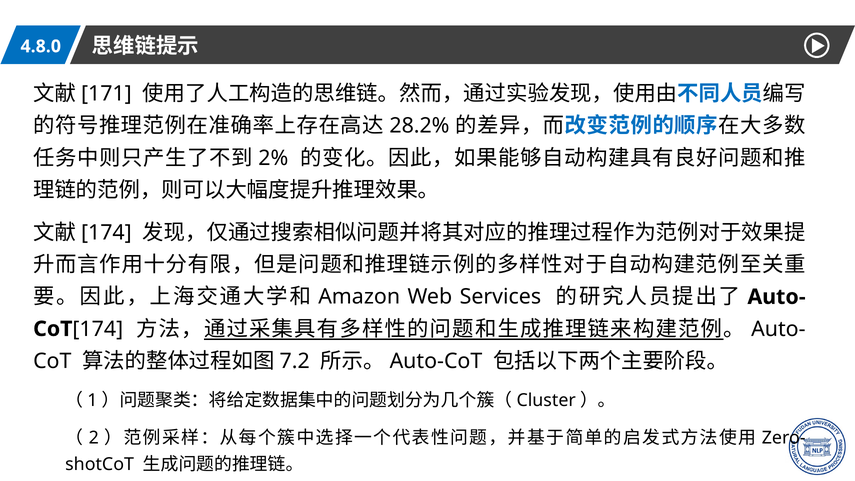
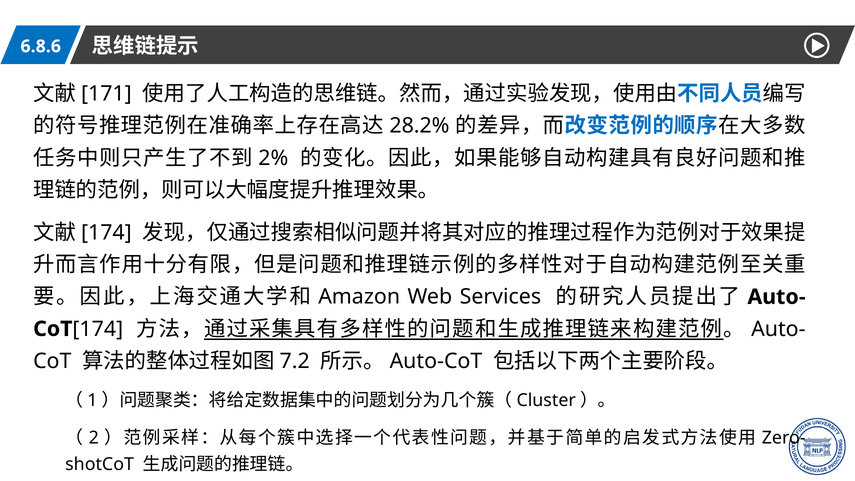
4.8.0: 4.8.0 -> 6.8.6
